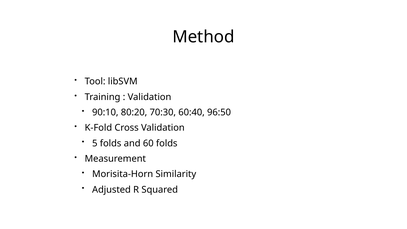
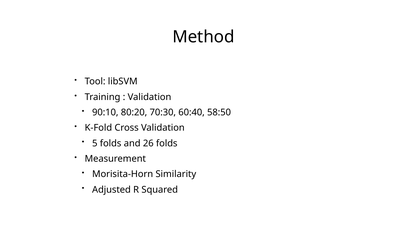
96:50: 96:50 -> 58:50
60: 60 -> 26
